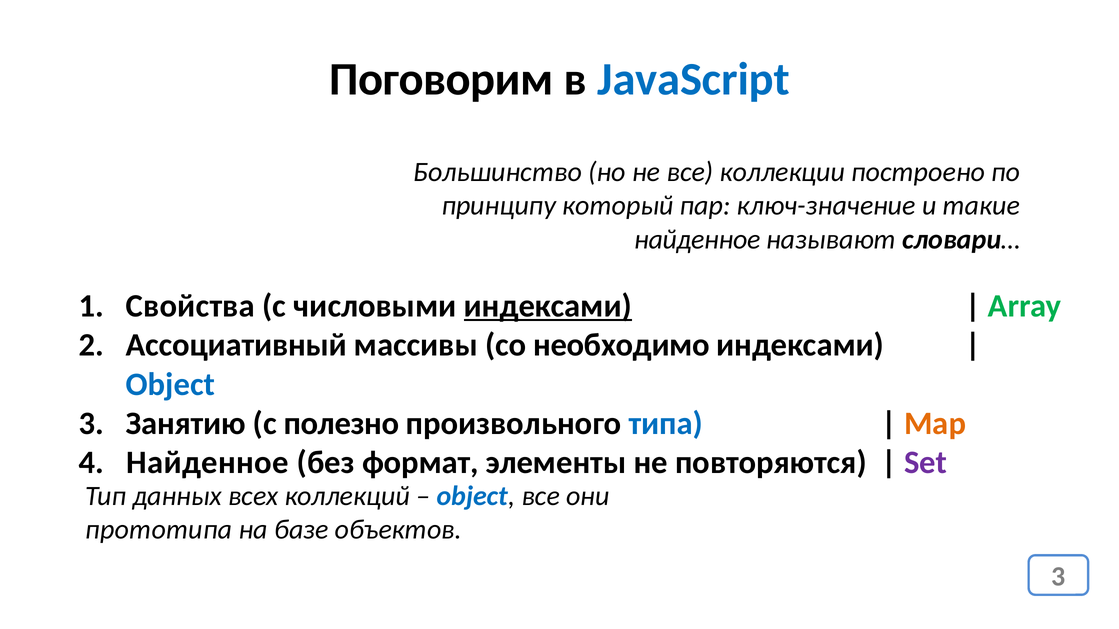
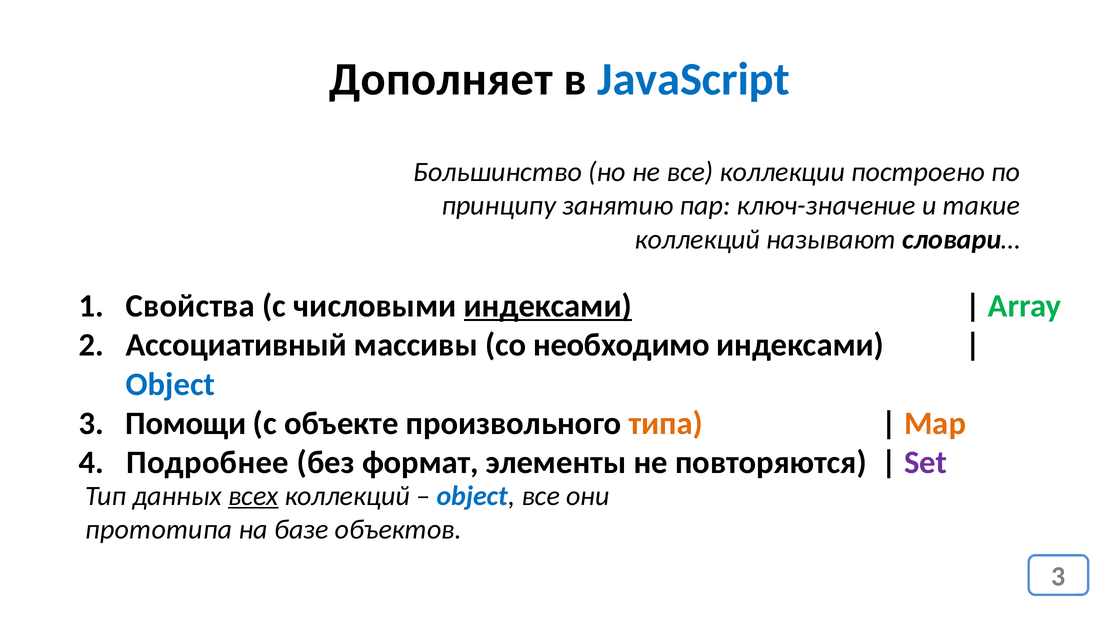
Поговорим: Поговорим -> Дополняет
который: который -> занятию
найденное at (698, 239): найденное -> коллекций
Занятию: Занятию -> Помощи
полезно: полезно -> объекте
типа colour: blue -> orange
Найденное at (208, 463): Найденное -> Подробнее
всех underline: none -> present
